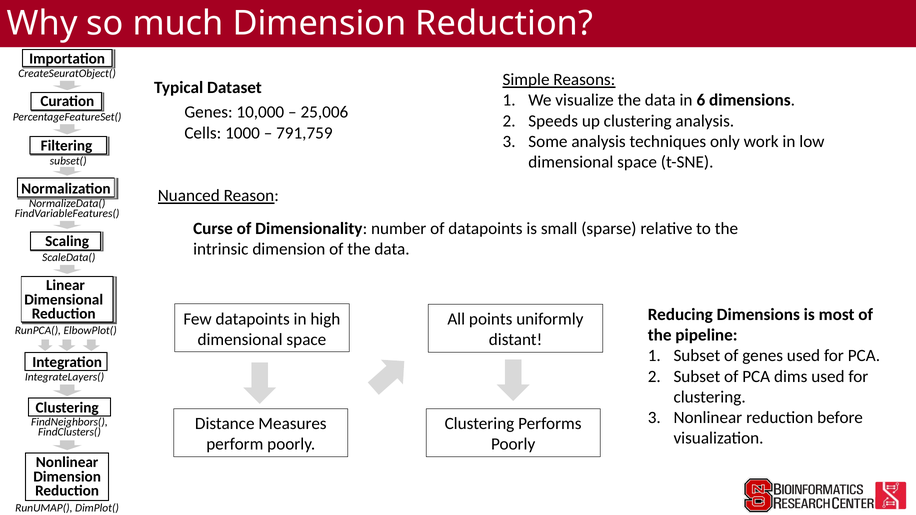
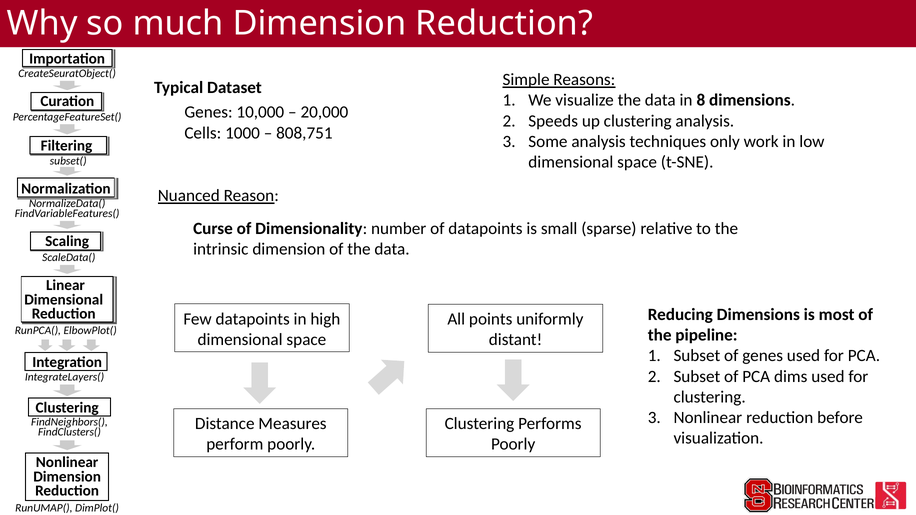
6: 6 -> 8
25,006: 25,006 -> 20,000
791,759: 791,759 -> 808,751
